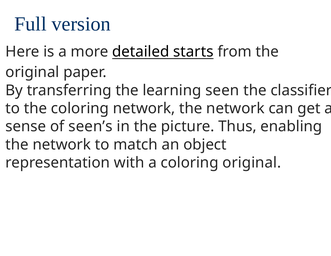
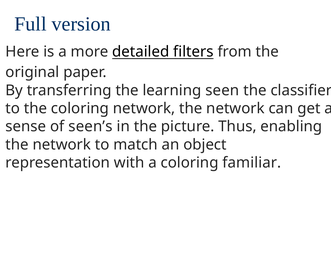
starts: starts -> filters
coloring original: original -> familiar
